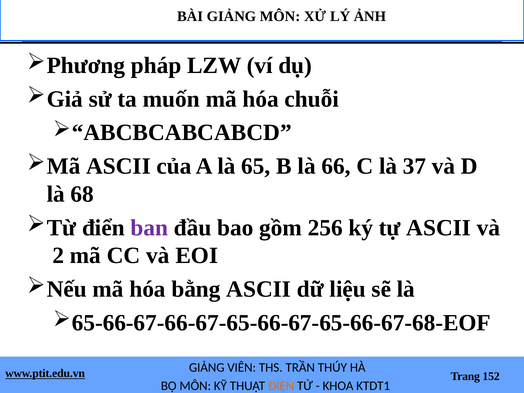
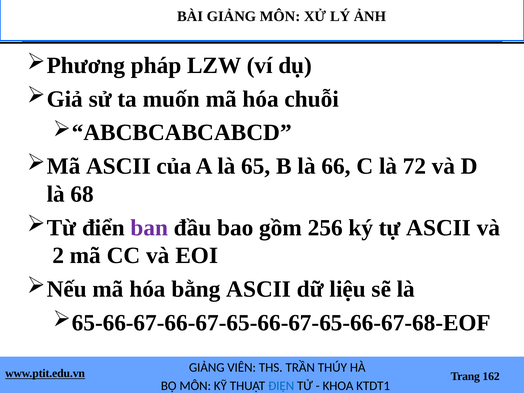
37: 37 -> 72
152: 152 -> 162
ĐIỆN colour: orange -> blue
